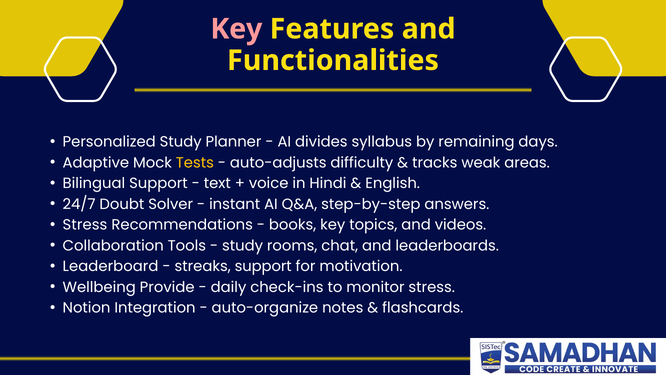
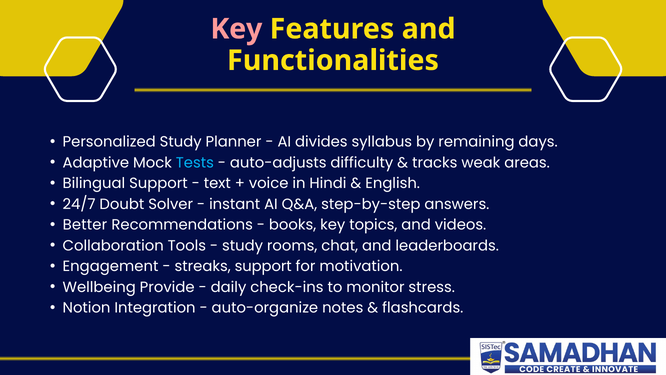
Tests colour: yellow -> light blue
Stress at (85, 225): Stress -> Better
Leaderboard: Leaderboard -> Engagement
